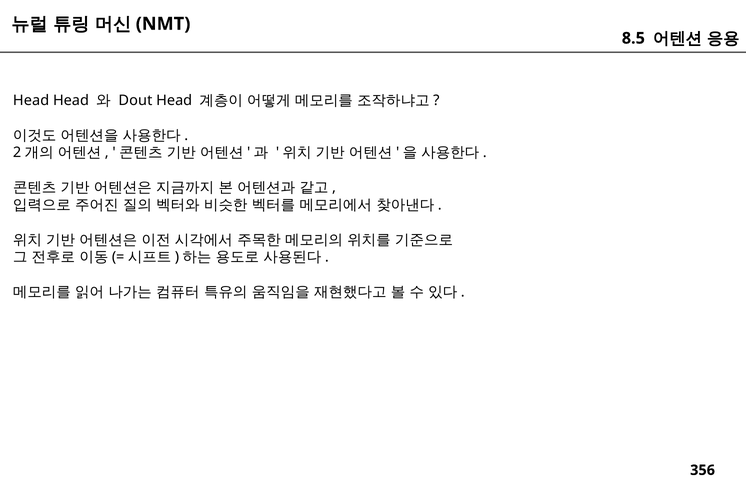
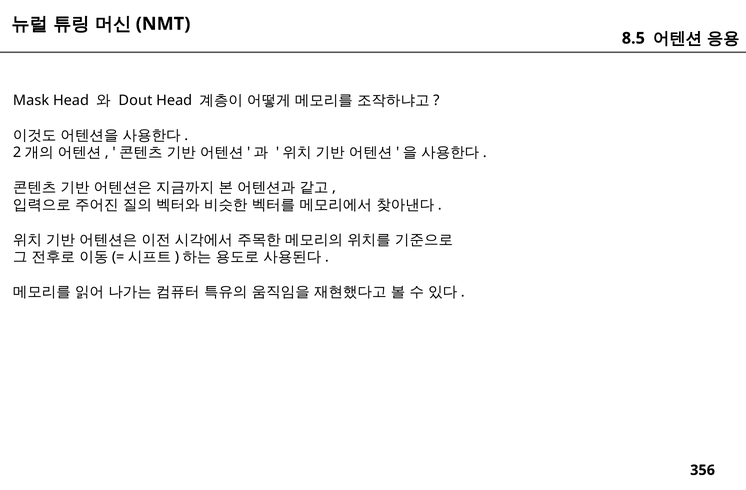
Head at (31, 100): Head -> Mask
